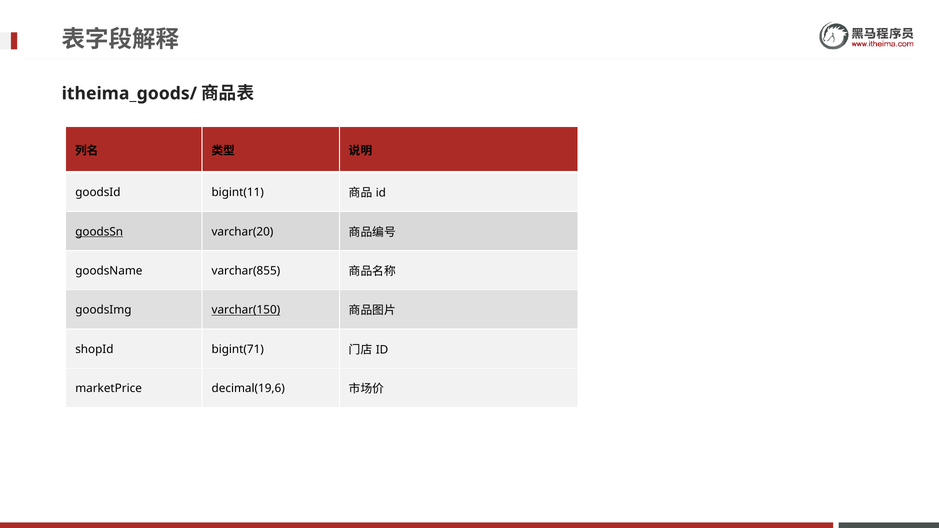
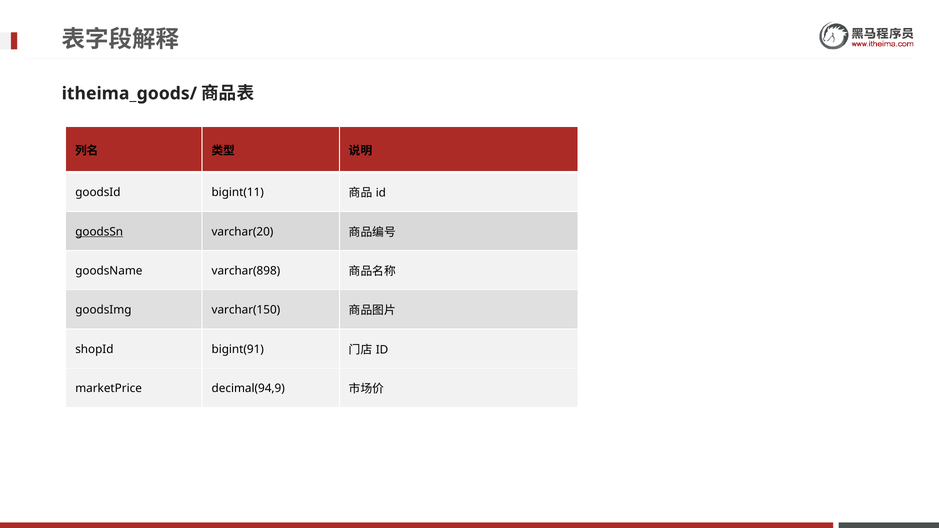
varchar(855: varchar(855 -> varchar(898
varchar(150 underline: present -> none
bigint(71: bigint(71 -> bigint(91
decimal(19,6: decimal(19,6 -> decimal(94,9
